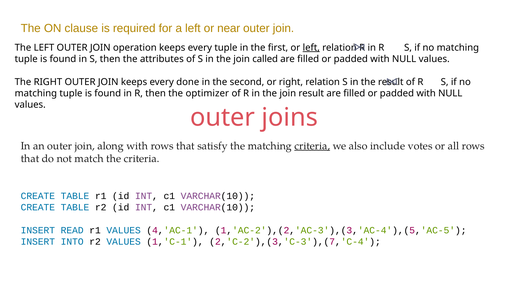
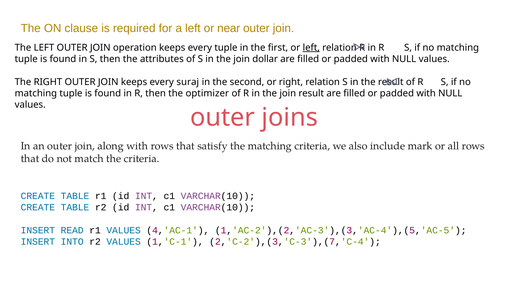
called: called -> dollar
done: done -> suraj
criteria at (312, 146) underline: present -> none
votes: votes -> mark
